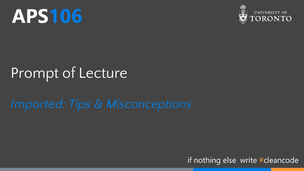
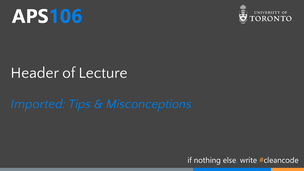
Prompt: Prompt -> Header
